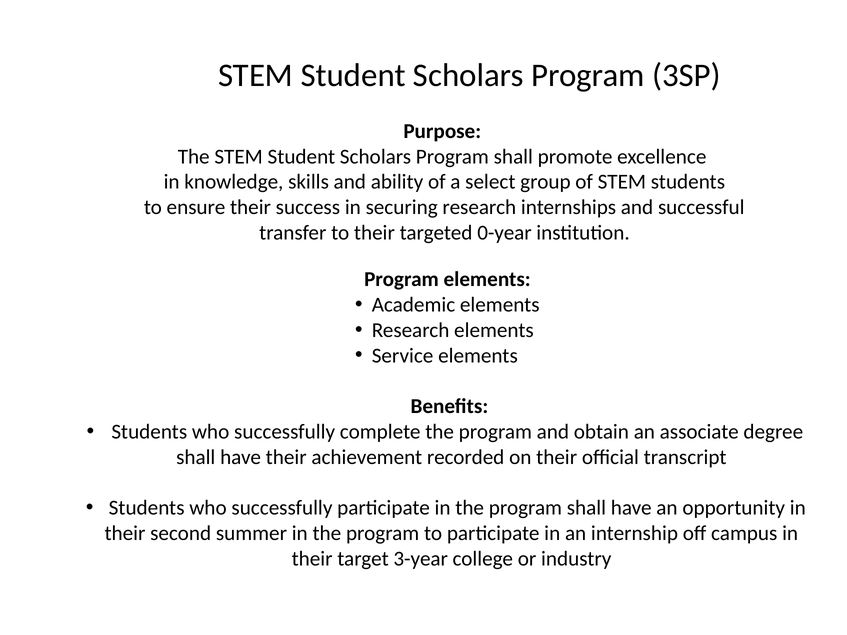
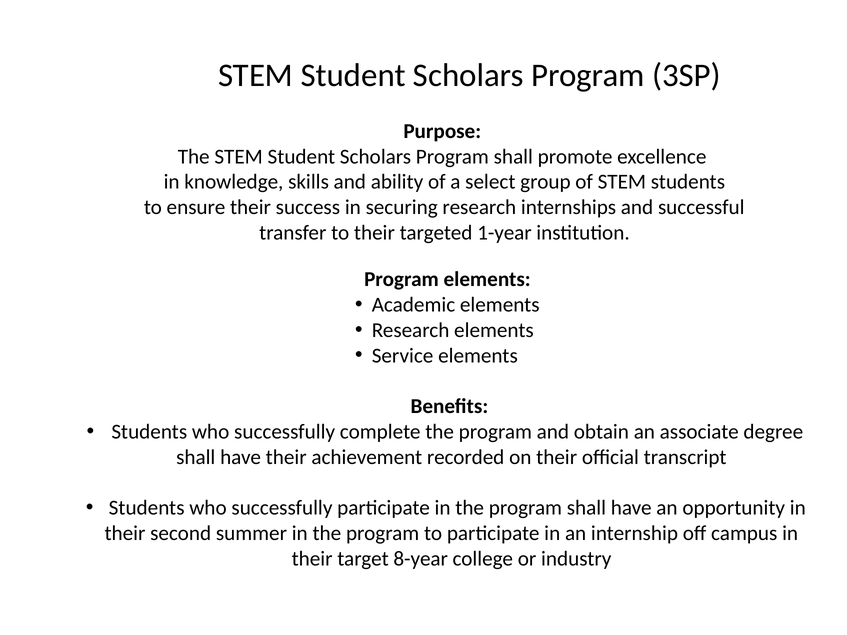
0-year: 0-year -> 1-year
3-year: 3-year -> 8-year
